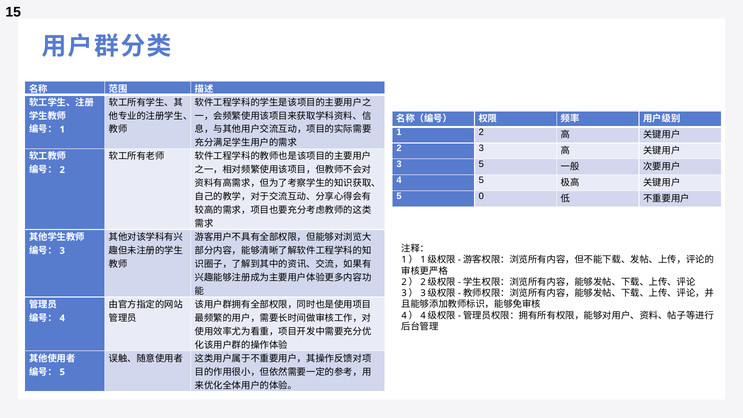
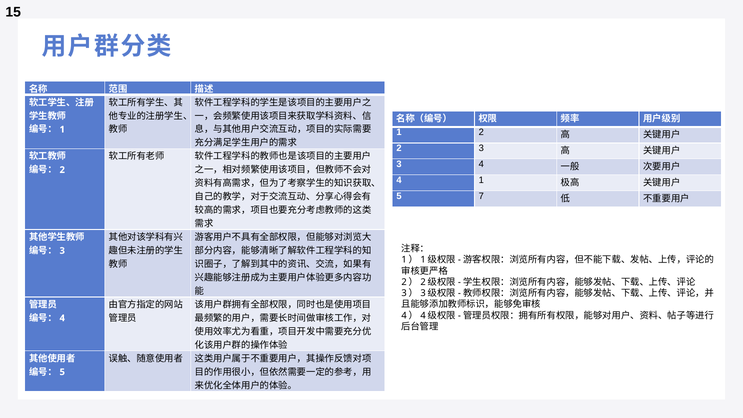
3 5: 5 -> 4
4 5: 5 -> 1
0: 0 -> 7
